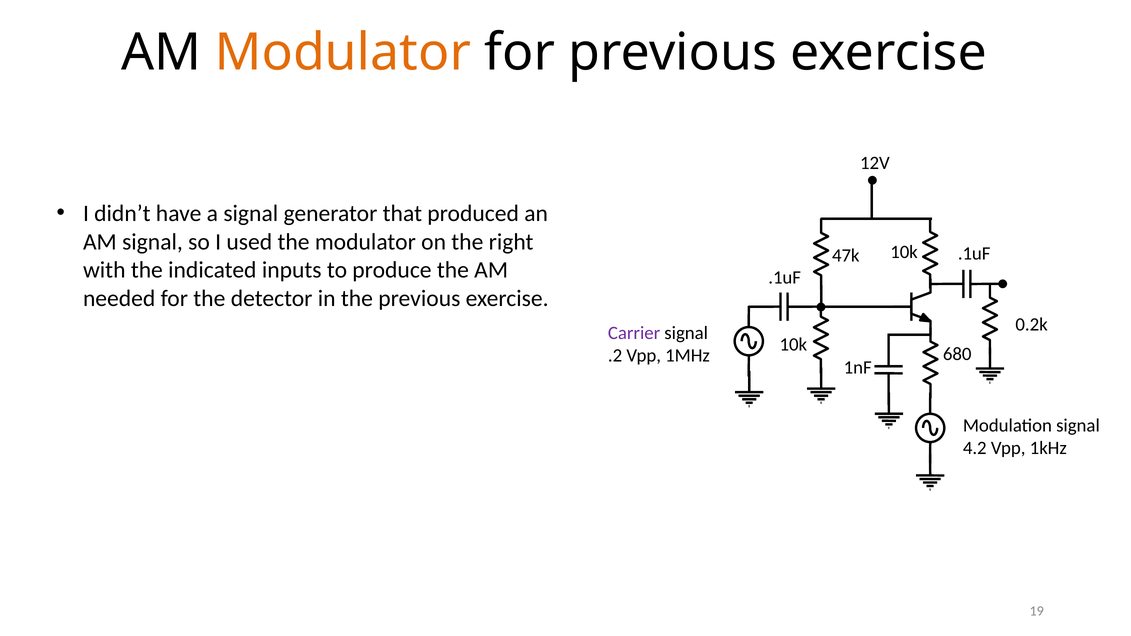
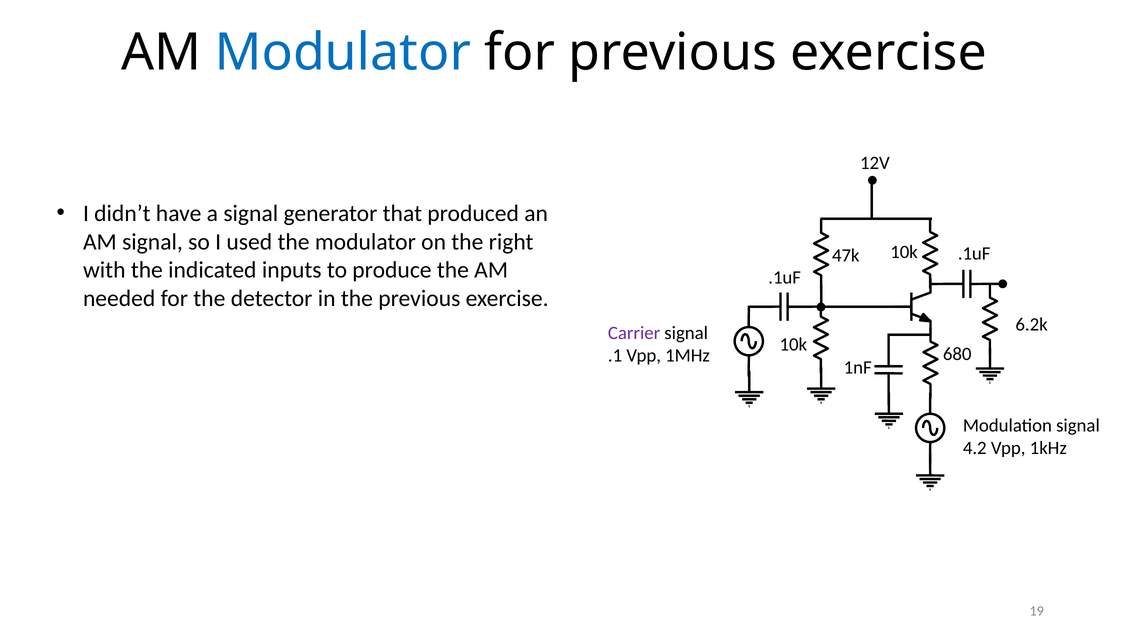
Modulator at (343, 53) colour: orange -> blue
0.2k: 0.2k -> 6.2k
.2: .2 -> .1
